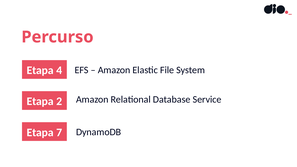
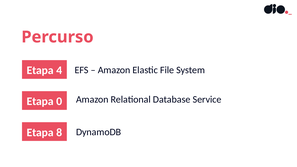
2: 2 -> 0
7: 7 -> 8
